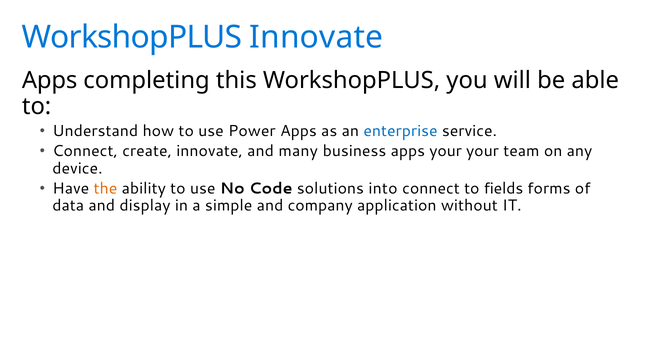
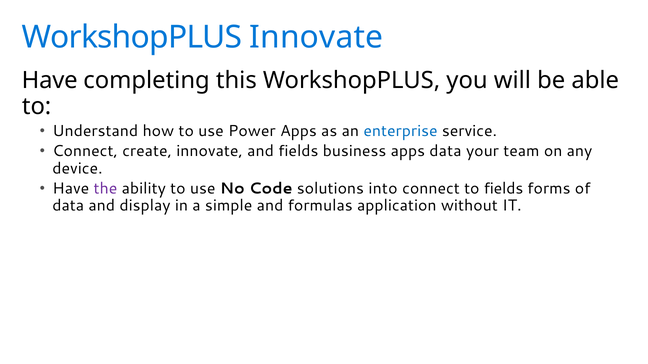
Apps at (50, 81): Apps -> Have
and many: many -> fields
apps your: your -> data
the colour: orange -> purple
company: company -> formulas
